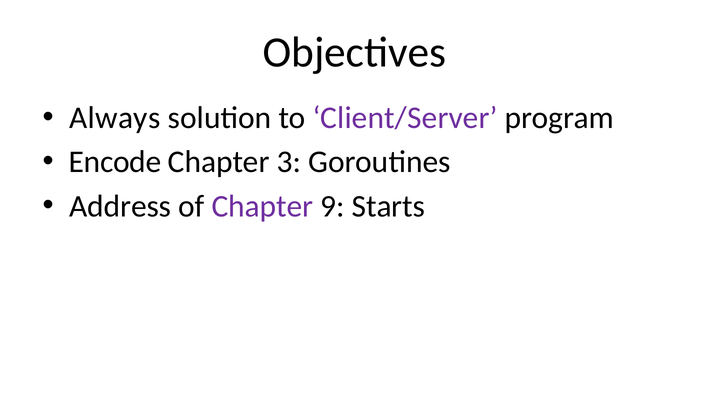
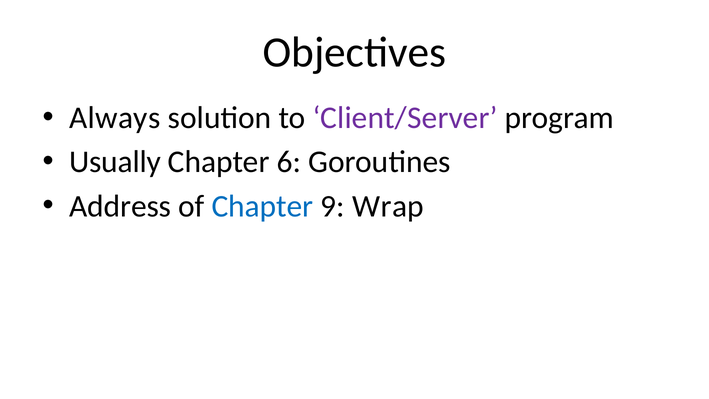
Encode: Encode -> Usually
3: 3 -> 6
Chapter at (263, 206) colour: purple -> blue
Starts: Starts -> Wrap
